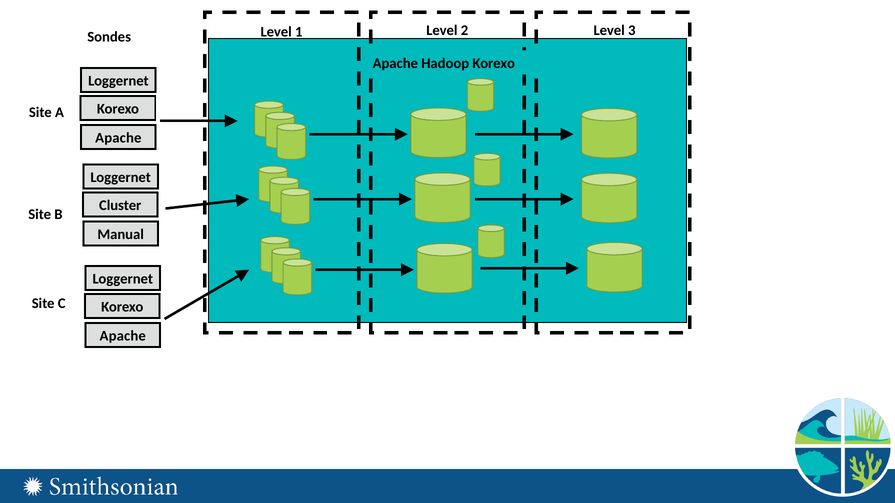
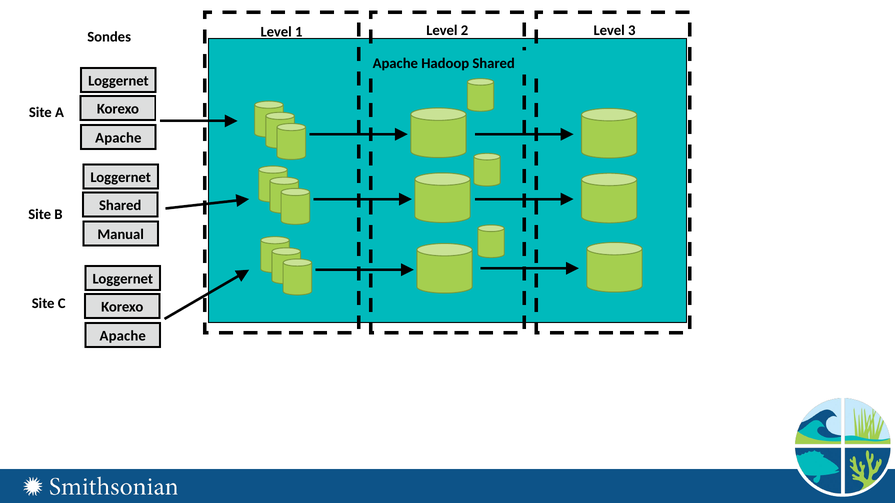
Hadoop Korexo: Korexo -> Shared
Cluster at (120, 206): Cluster -> Shared
